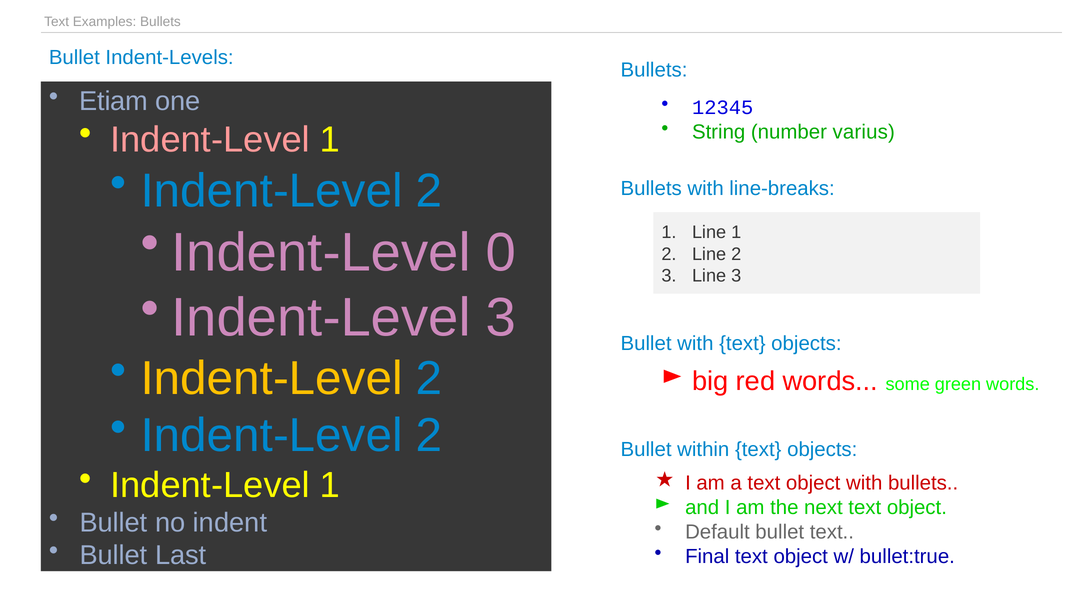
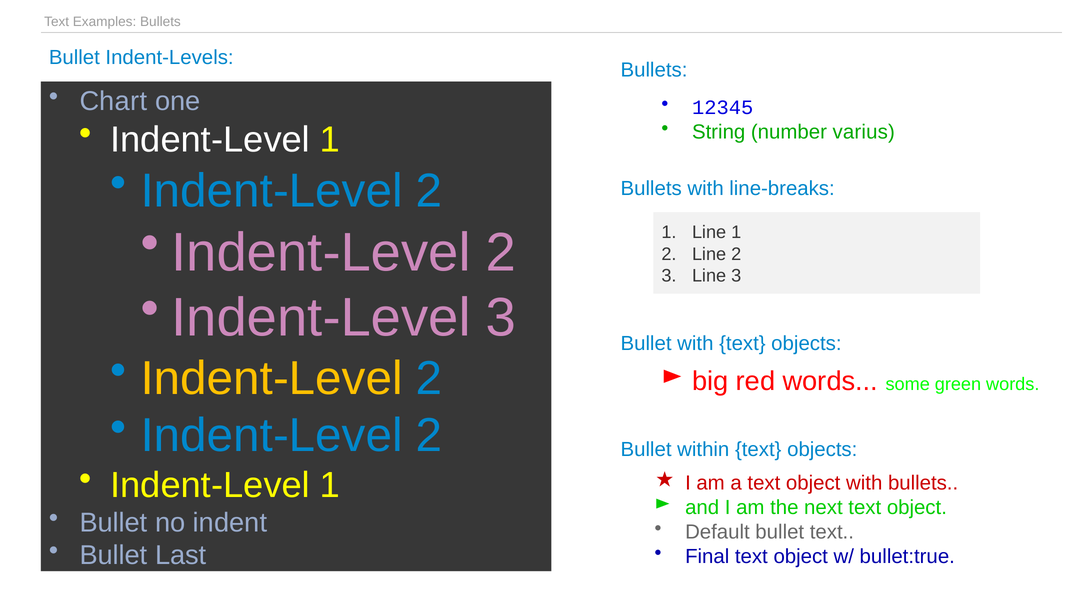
Etiam: Etiam -> Chart
Indent-Level at (210, 140) colour: pink -> white
0 at (501, 253): 0 -> 2
